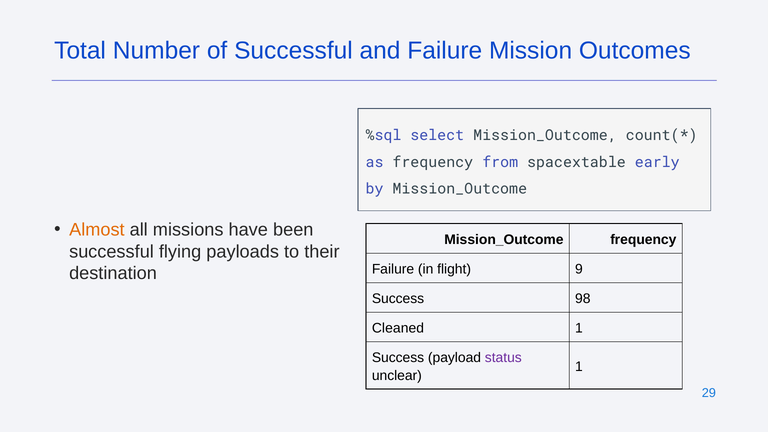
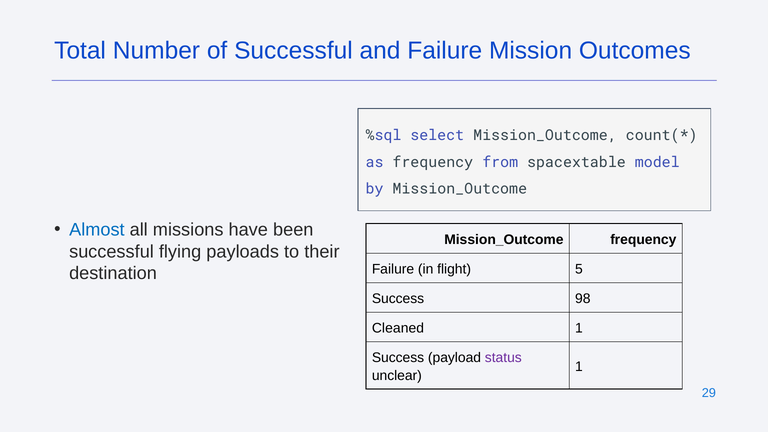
early: early -> model
Almost colour: orange -> blue
9: 9 -> 5
